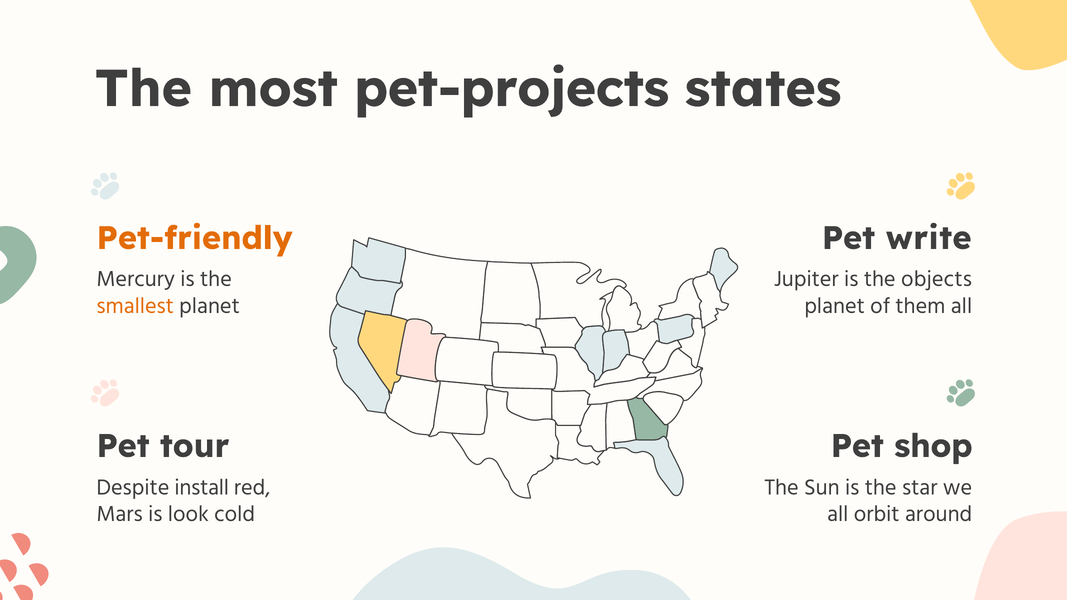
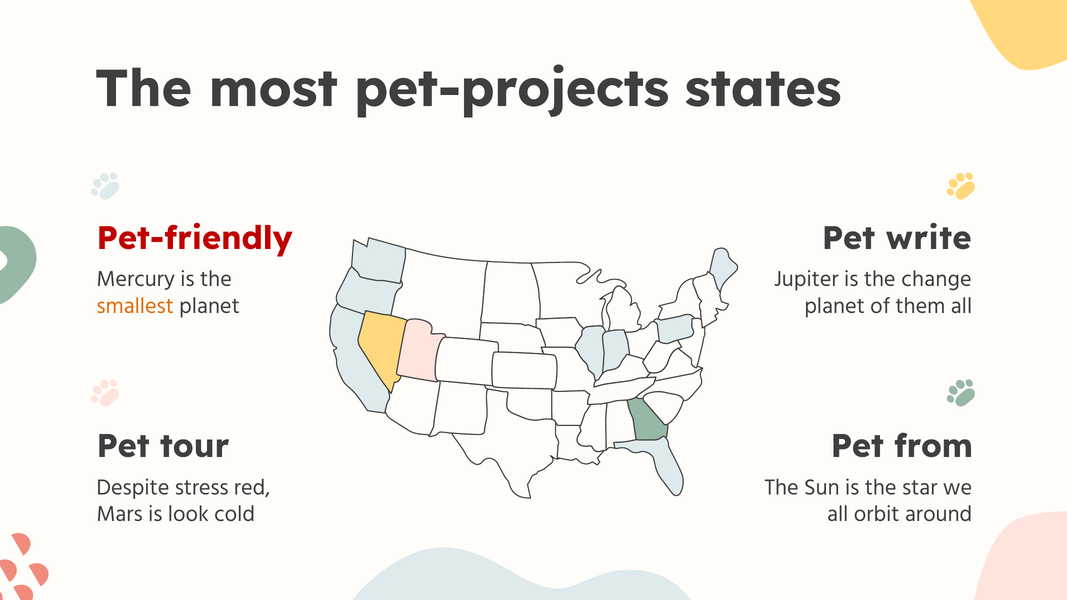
Pet-friendly colour: orange -> red
objects: objects -> change
shop: shop -> from
install: install -> stress
